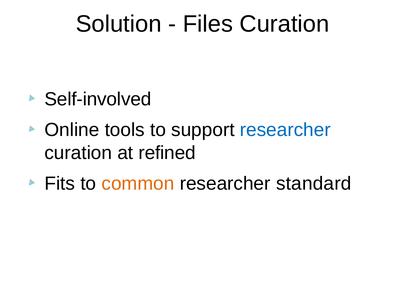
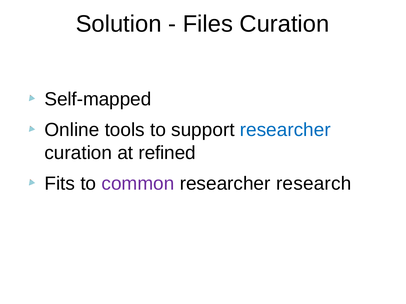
Self-involved: Self-involved -> Self-mapped
common colour: orange -> purple
standard: standard -> research
